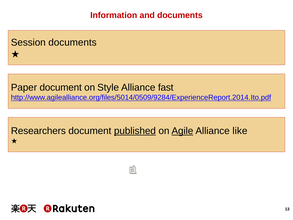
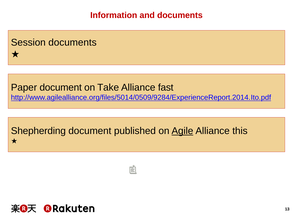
Style: Style -> Take
Researchers: Researchers -> Shepherding
published underline: present -> none
like: like -> this
